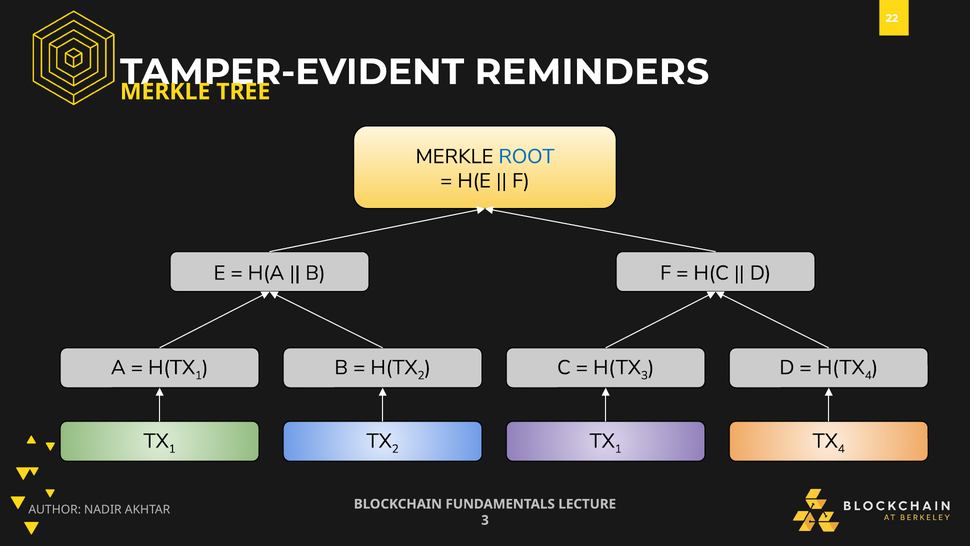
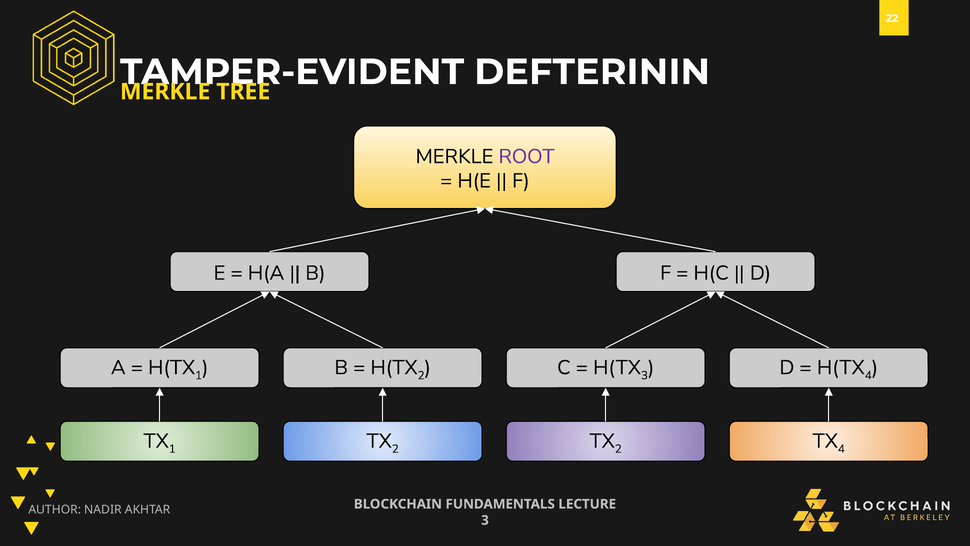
REMINDERS: REMINDERS -> DEFTERININ
ROOT colour: blue -> purple
1 at (618, 449): 1 -> 2
